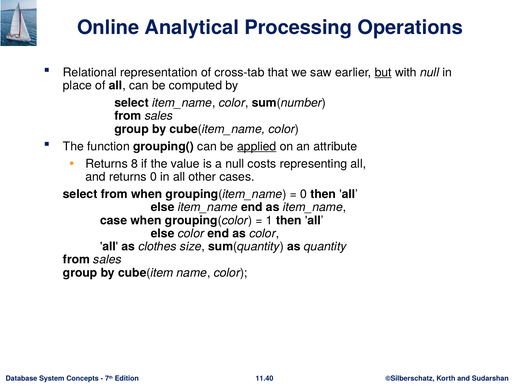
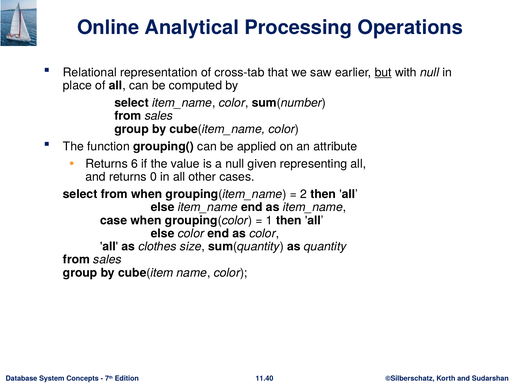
applied underline: present -> none
8: 8 -> 6
costs: costs -> given
0 at (304, 194): 0 -> 2
